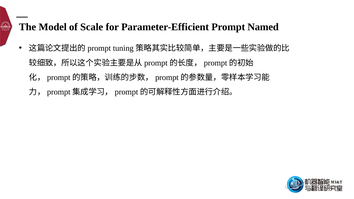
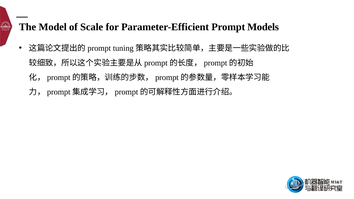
Named: Named -> Models
